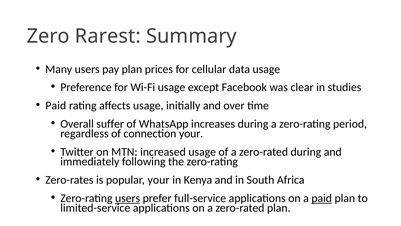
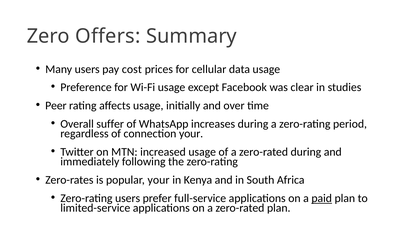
Rarest: Rarest -> Offers
pay plan: plan -> cost
Paid at (56, 105): Paid -> Peer
users at (128, 198) underline: present -> none
